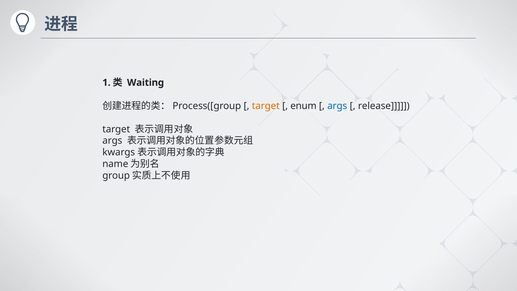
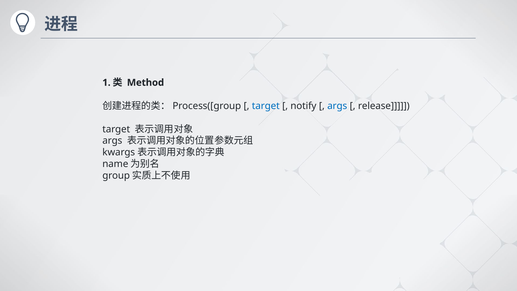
Waiting: Waiting -> Method
target at (266, 106) colour: orange -> blue
enum: enum -> notify
